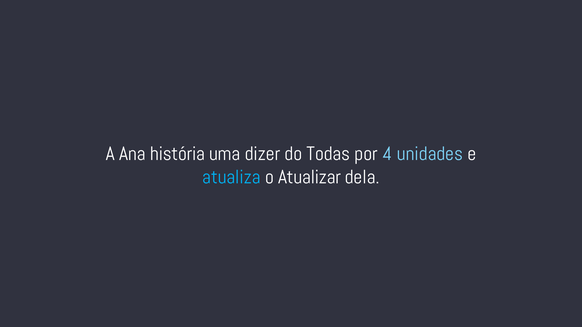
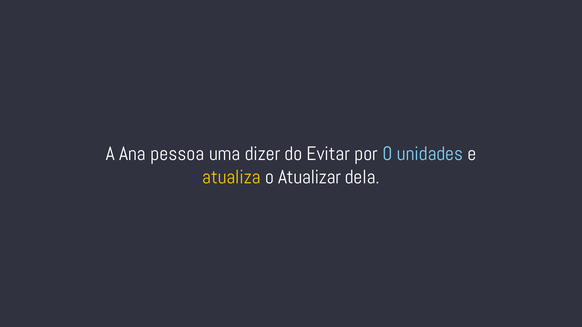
história: história -> pessoa
Todas: Todas -> Evitar
4: 4 -> 0
atualiza colour: light blue -> yellow
